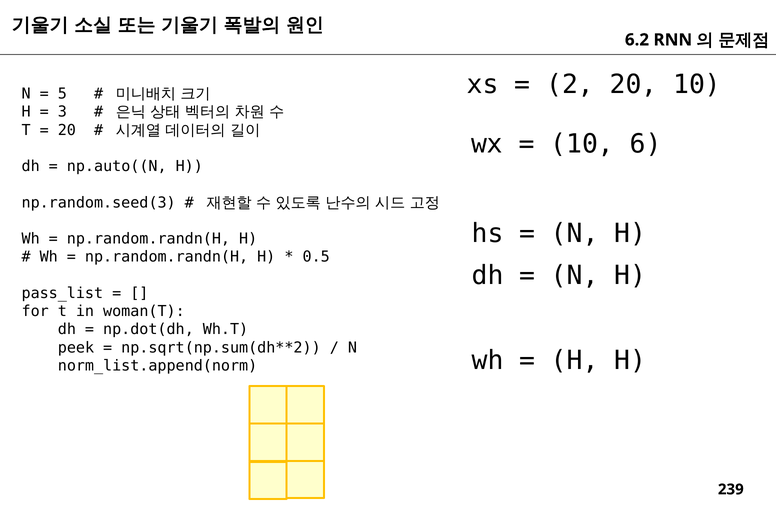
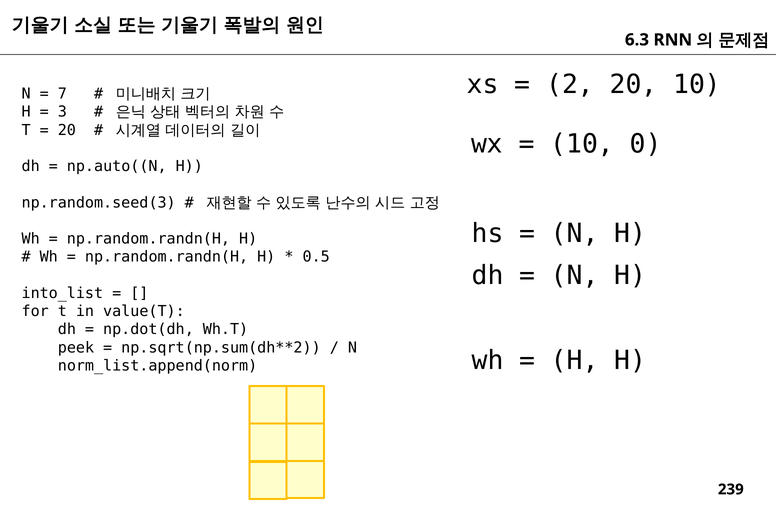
6.2: 6.2 -> 6.3
5: 5 -> 7
6: 6 -> 0
pass_list: pass_list -> into_list
woman(T: woman(T -> value(T
